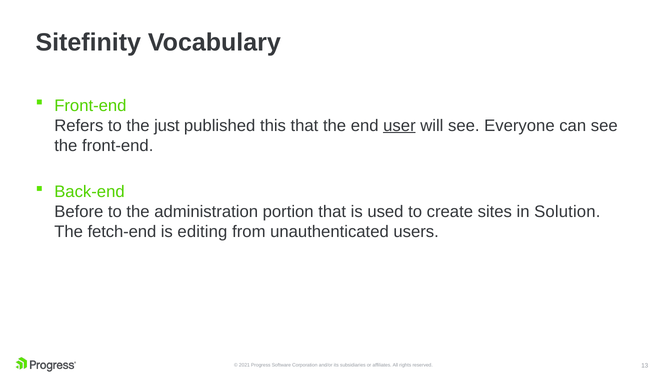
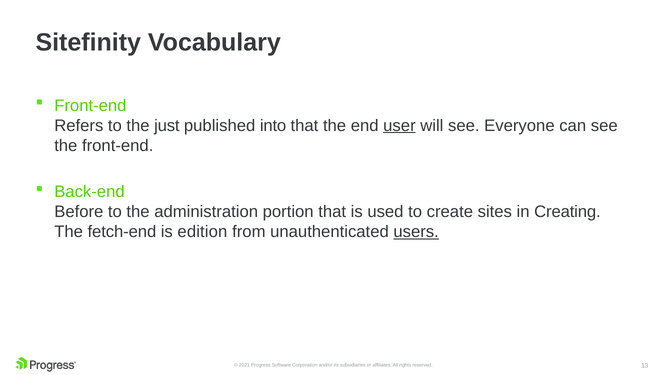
this: this -> into
Solution: Solution -> Creating
editing: editing -> edition
users underline: none -> present
